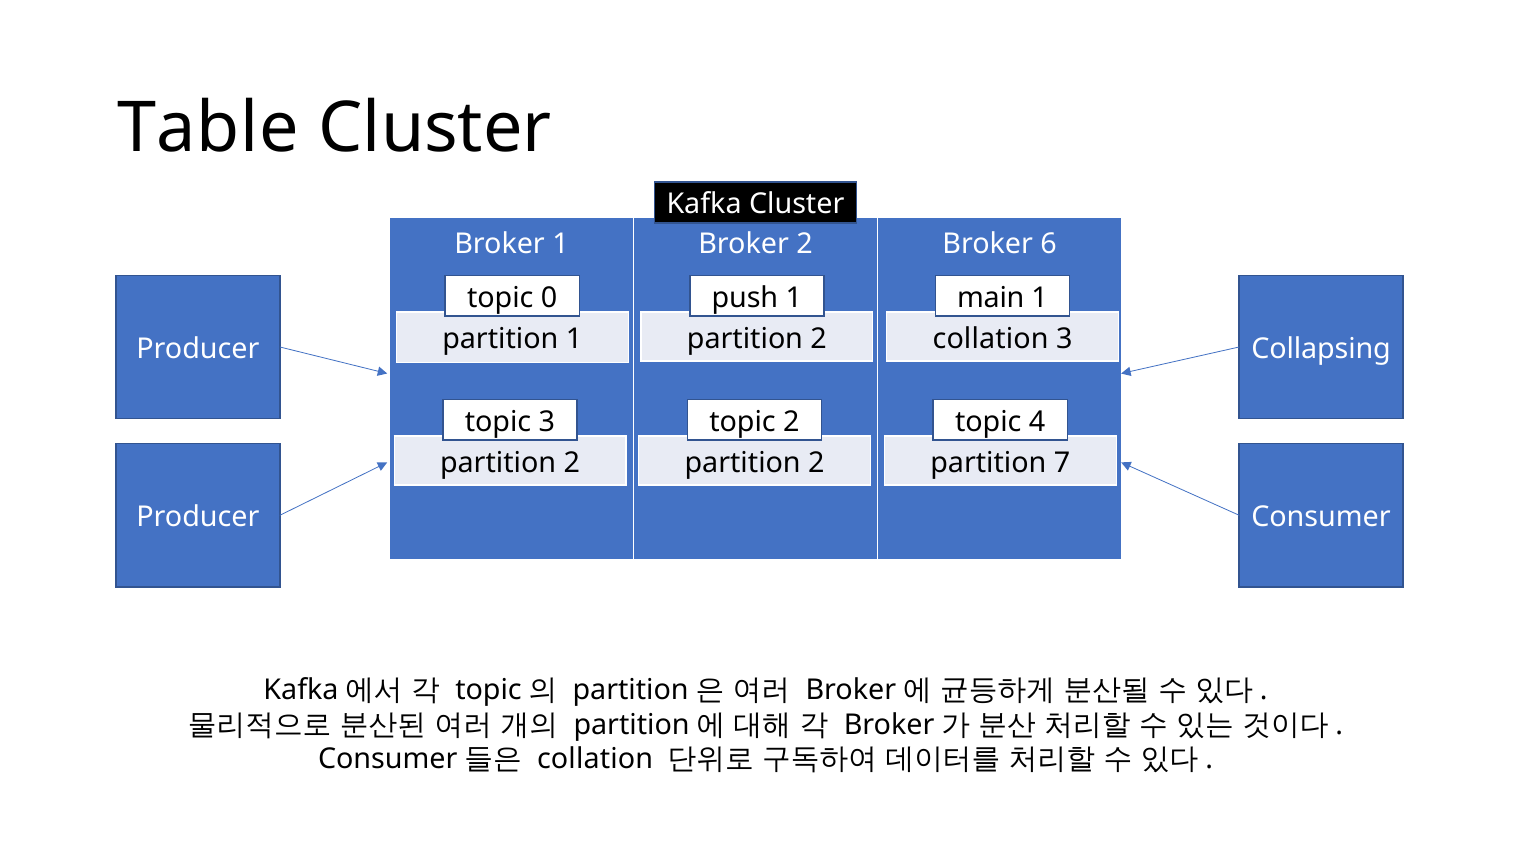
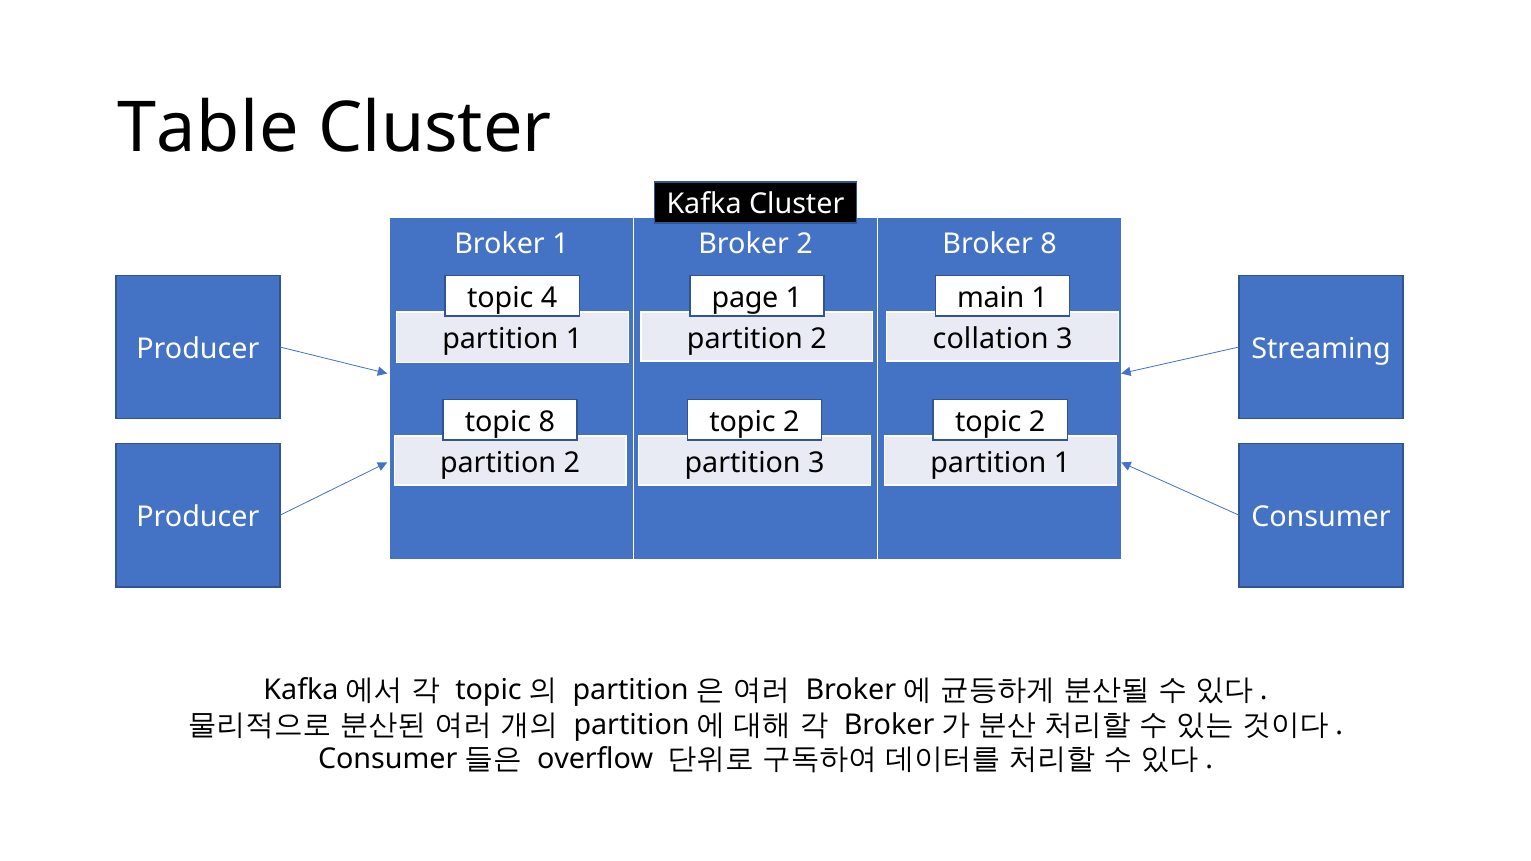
Broker 6: 6 -> 8
0: 0 -> 4
push: push -> page
Collapsing: Collapsing -> Streaming
topic 3: 3 -> 8
4 at (1037, 422): 4 -> 2
2 at (816, 463): 2 -> 3
7 at (1062, 463): 7 -> 1
collation at (595, 760): collation -> overflow
